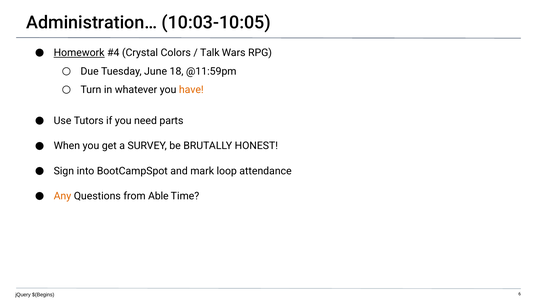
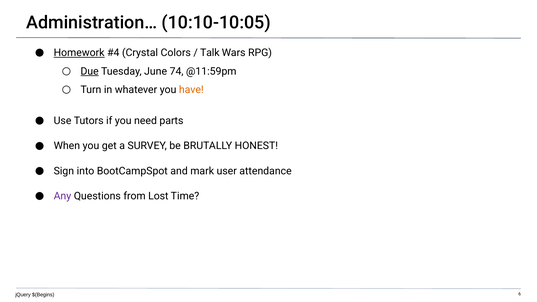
10:03-10:05: 10:03-10:05 -> 10:10-10:05
Due underline: none -> present
18: 18 -> 74
loop: loop -> user
Any colour: orange -> purple
Able: Able -> Lost
